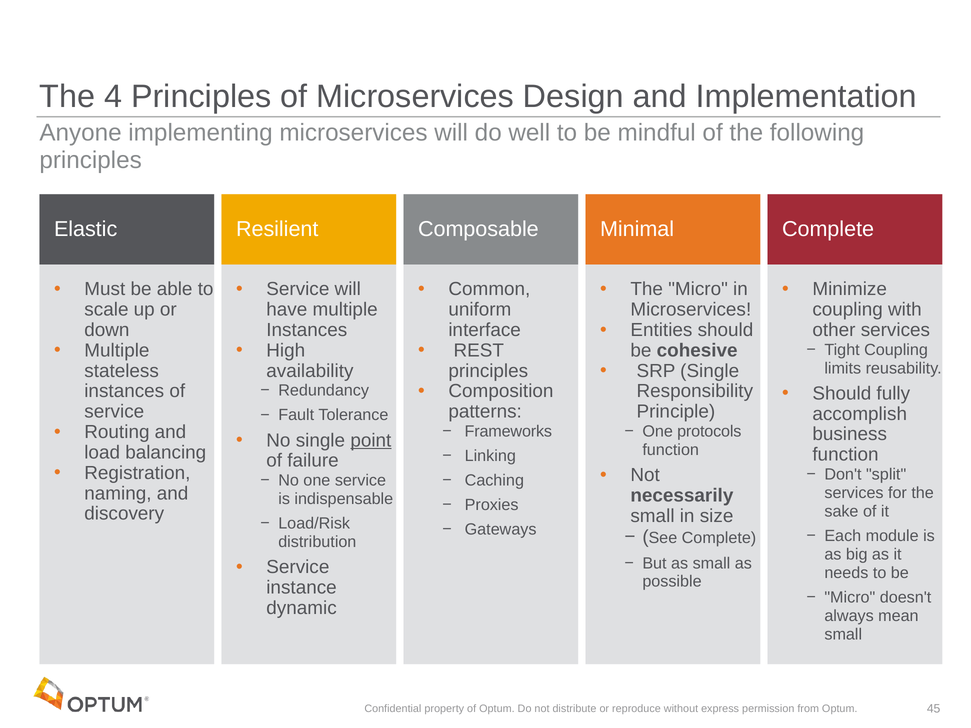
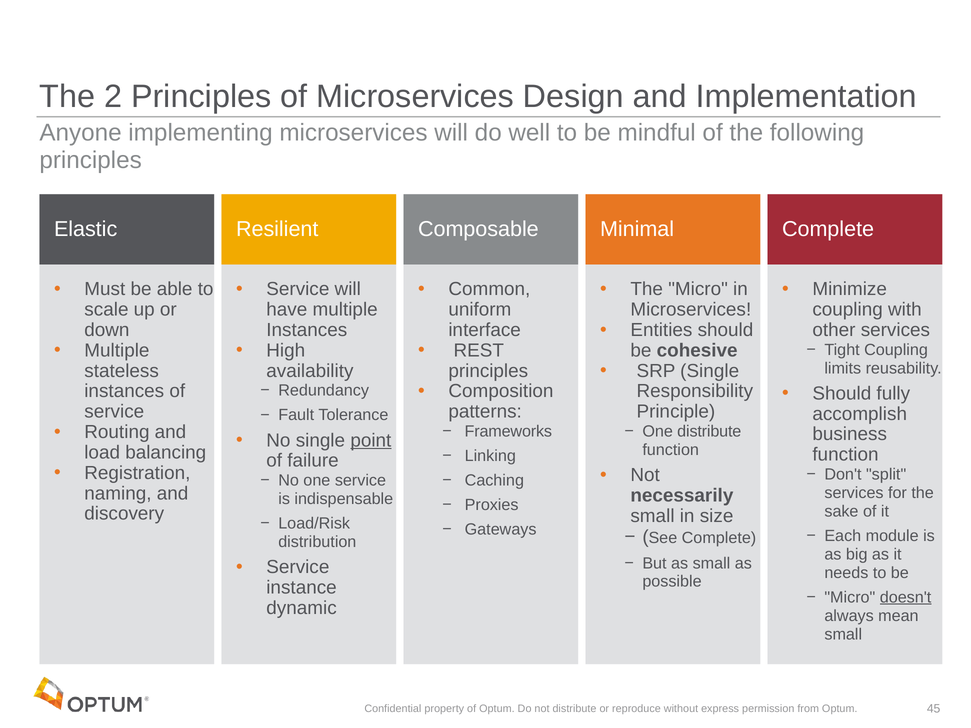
4: 4 -> 2
One protocols: protocols -> distribute
doesn't underline: none -> present
